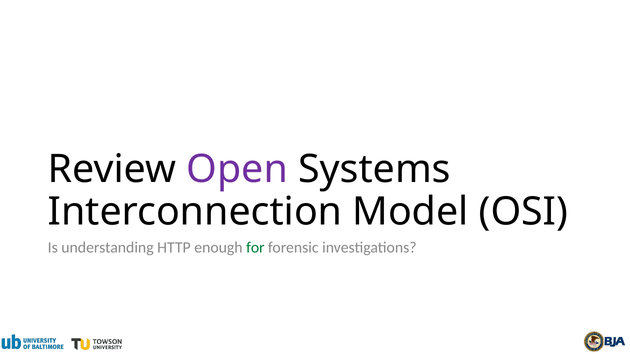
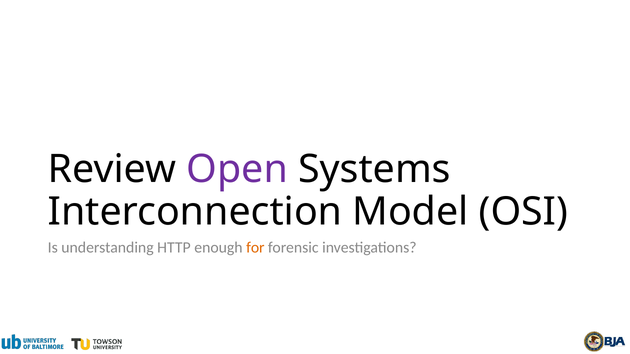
for colour: green -> orange
